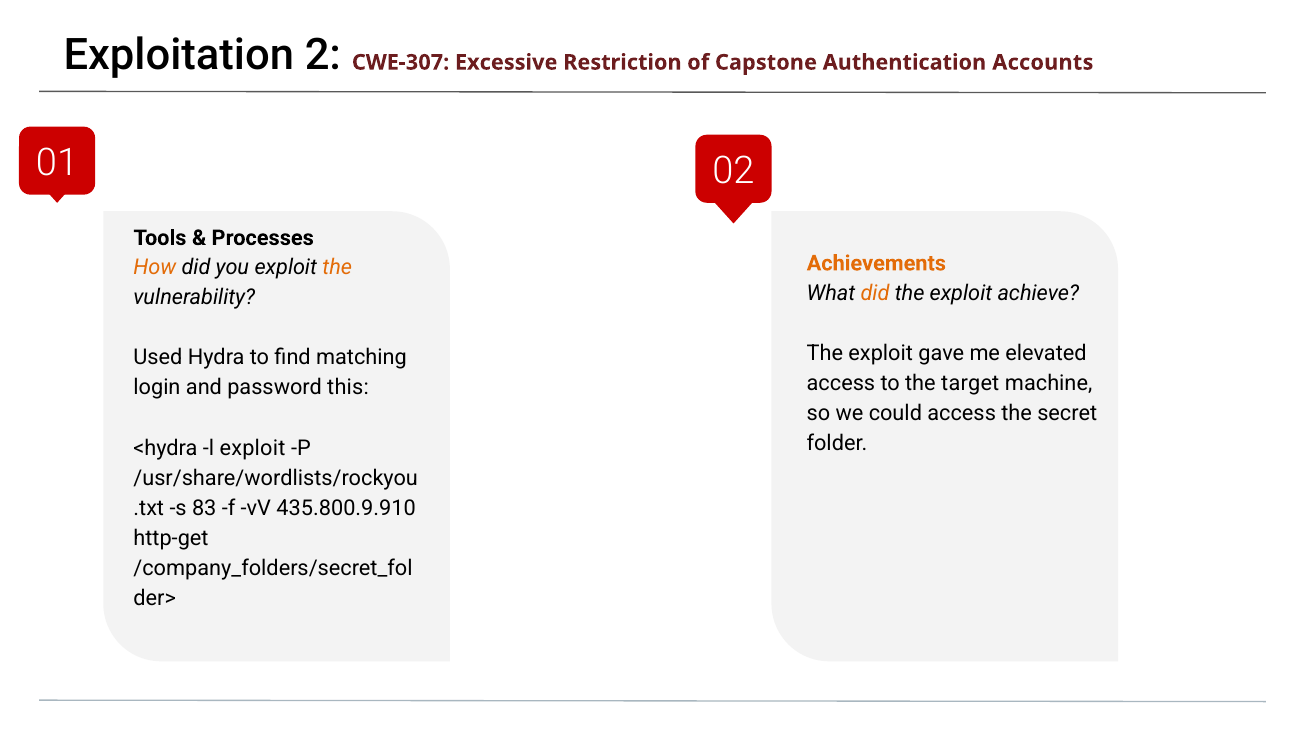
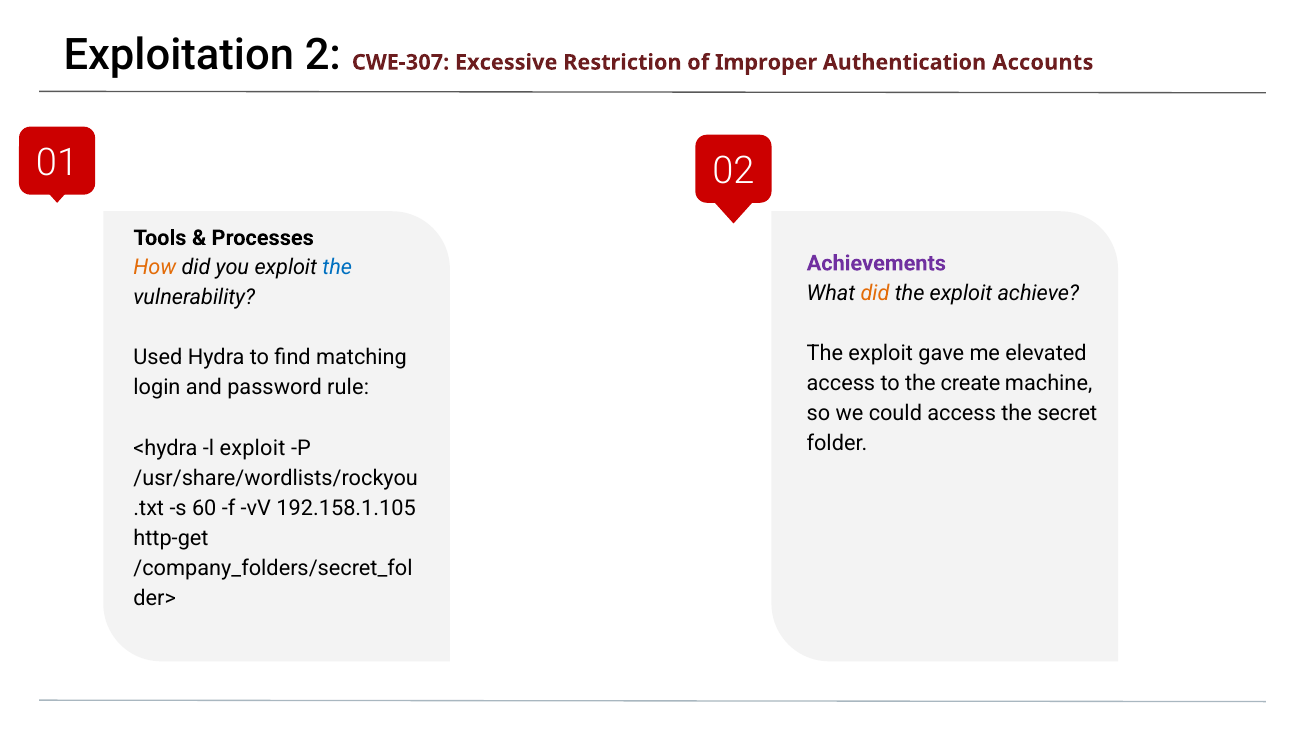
Capstone: Capstone -> Improper
Achievements colour: orange -> purple
the at (337, 268) colour: orange -> blue
target: target -> create
this: this -> rule
83: 83 -> 60
435.800.9.910: 435.800.9.910 -> 192.158.1.105
